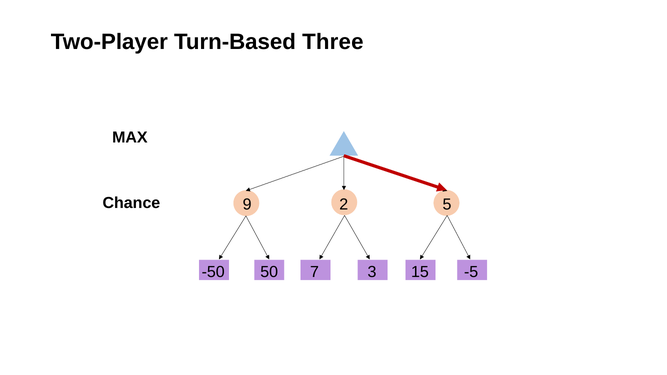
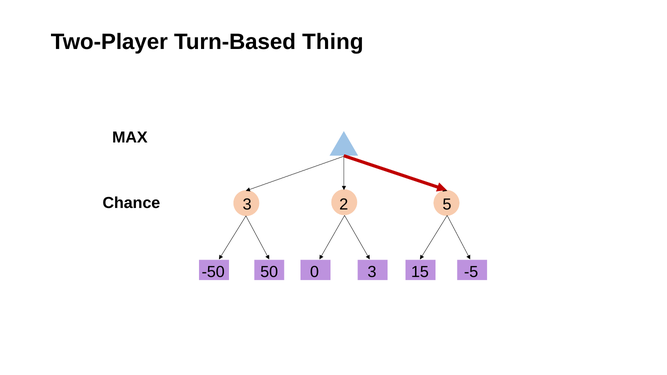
Three: Three -> Thing
Chance 9: 9 -> 3
7: 7 -> 0
